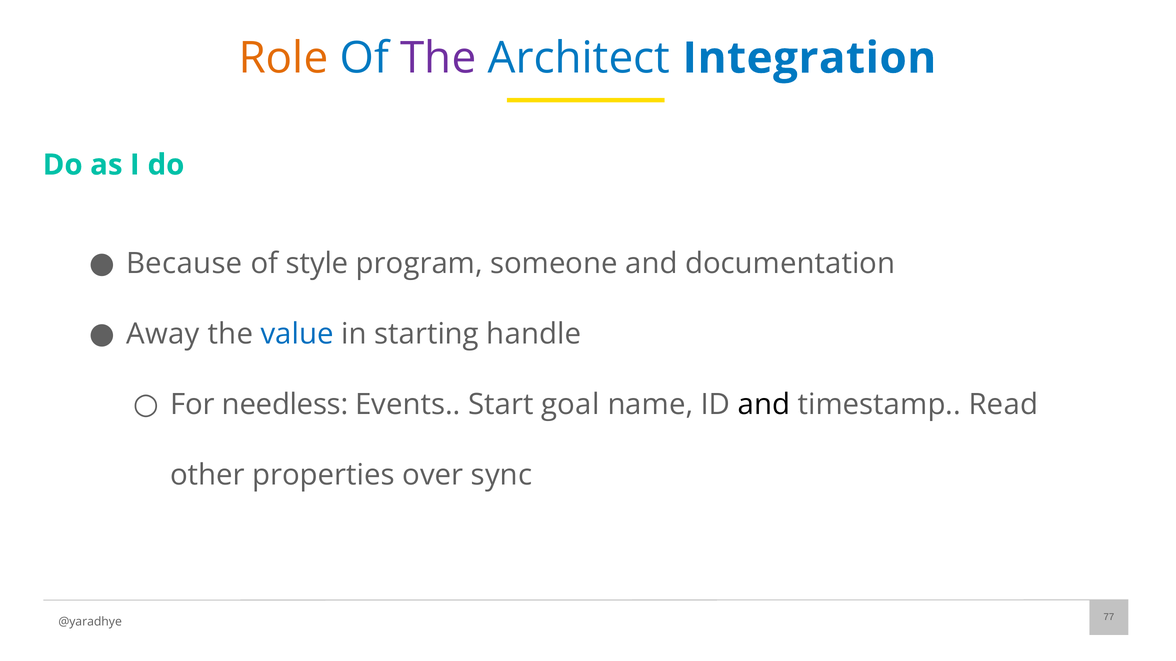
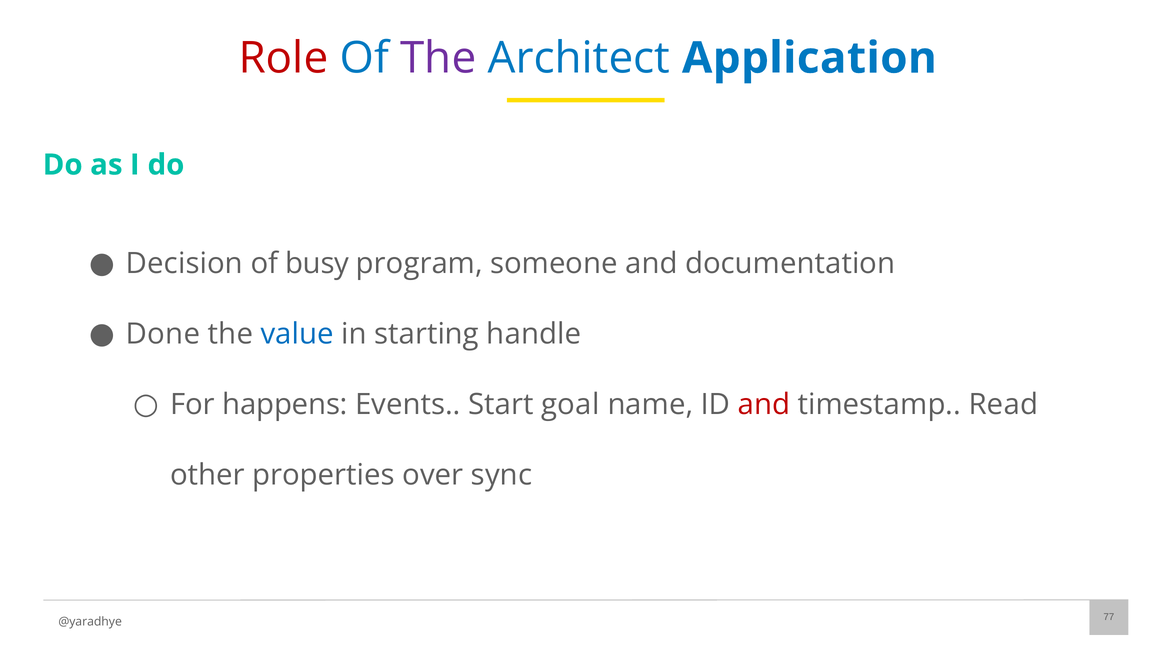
Role colour: orange -> red
Integration: Integration -> Application
Because: Because -> Decision
style: style -> busy
Away: Away -> Done
needless: needless -> happens
and at (764, 405) colour: black -> red
